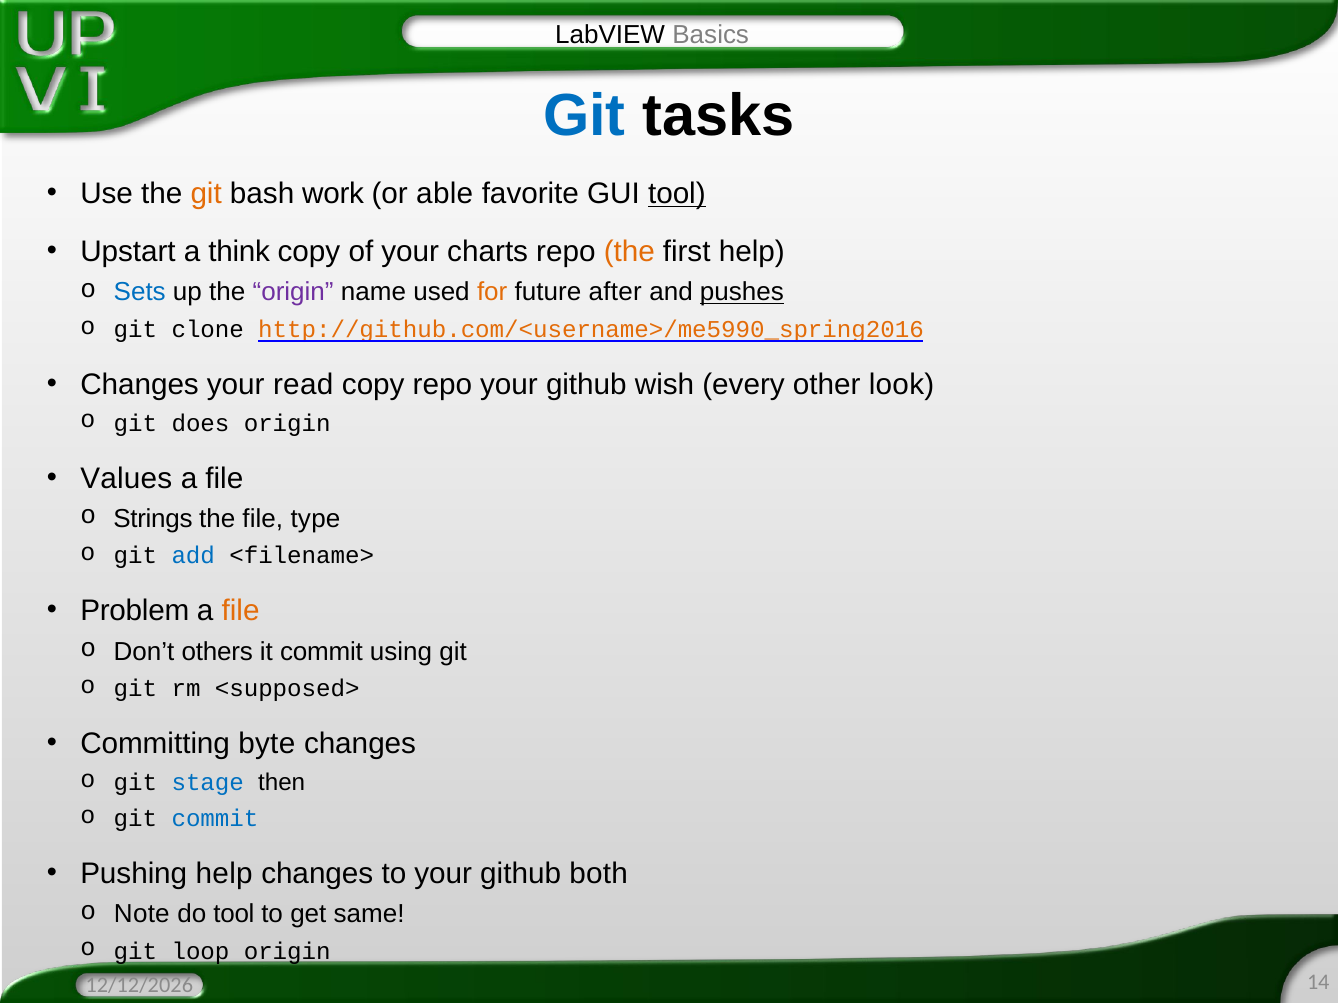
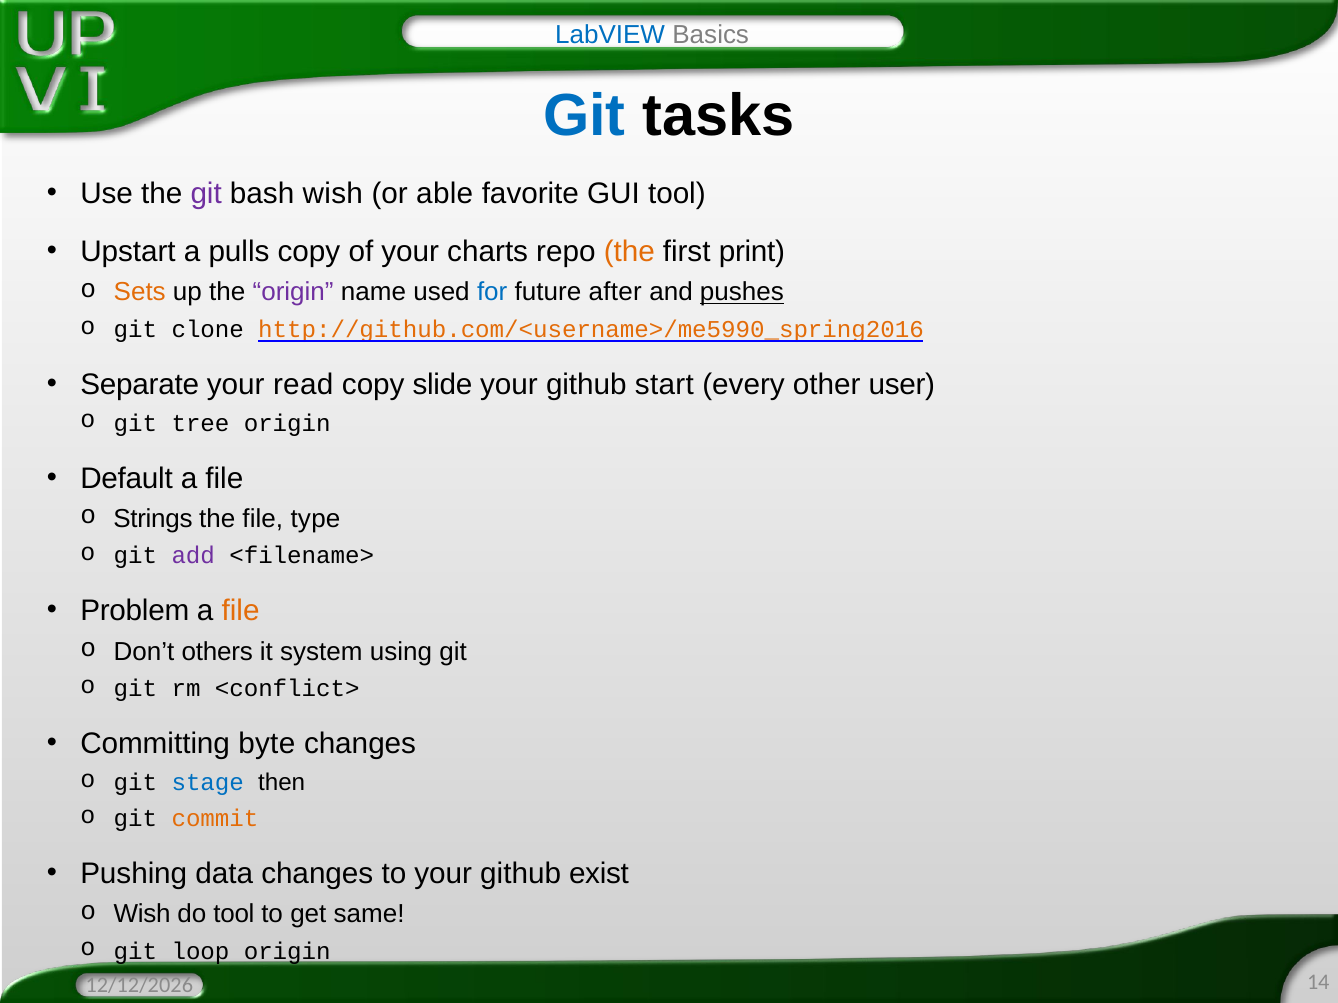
LabVIEW colour: black -> blue
git at (206, 194) colour: orange -> purple
bash work: work -> wish
tool at (677, 194) underline: present -> none
think: think -> pulls
first help: help -> print
Sets colour: blue -> orange
for colour: orange -> blue
Changes at (140, 384): Changes -> Separate
copy repo: repo -> slide
wish: wish -> start
look: look -> user
does: does -> tree
Values: Values -> Default
add colour: blue -> purple
it commit: commit -> system
<supposed>: <supposed> -> <conflict>
commit at (215, 819) colour: blue -> orange
Pushing help: help -> data
both: both -> exist
Note at (142, 915): Note -> Wish
